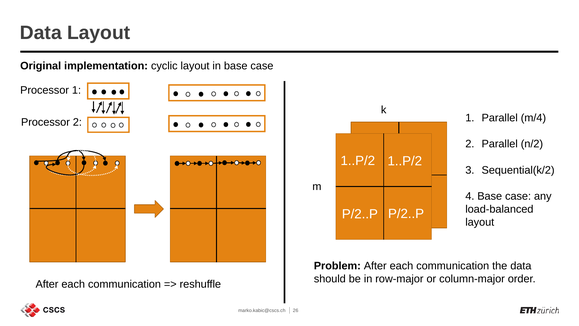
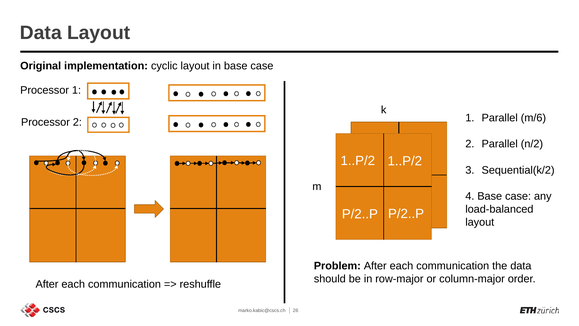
m/4: m/4 -> m/6
